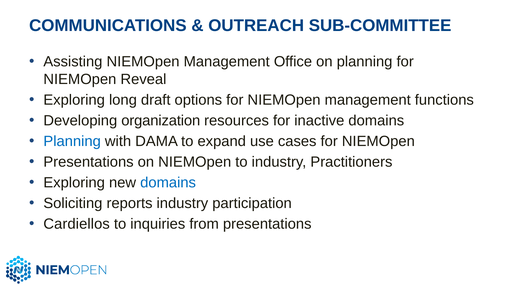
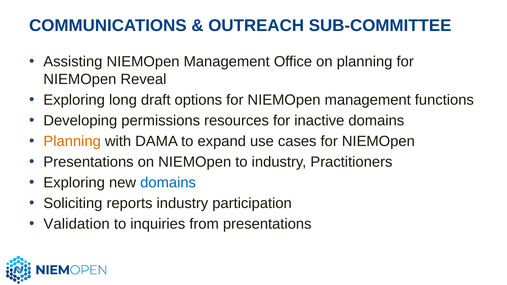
organization: organization -> permissions
Planning at (72, 141) colour: blue -> orange
Cardiellos: Cardiellos -> Validation
